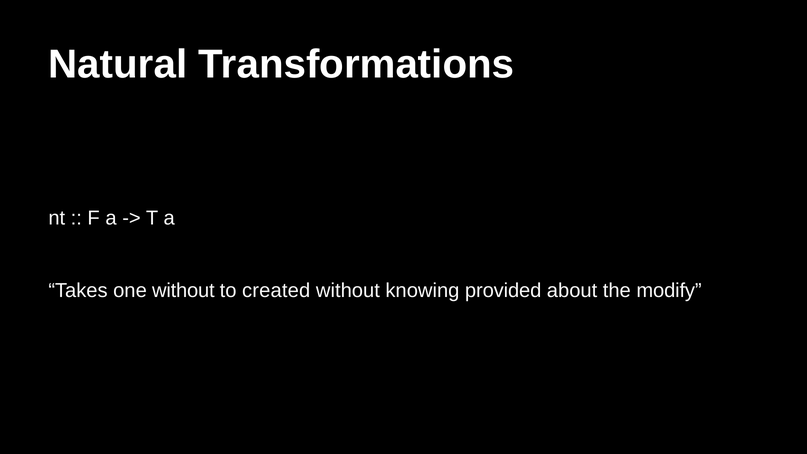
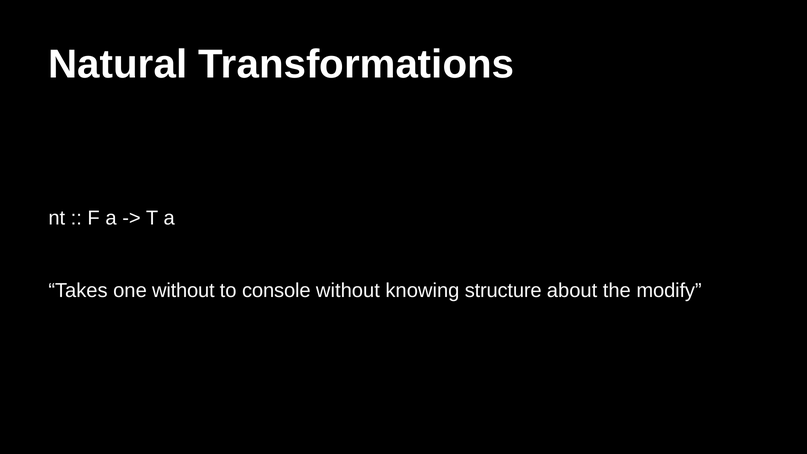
created: created -> console
provided: provided -> structure
